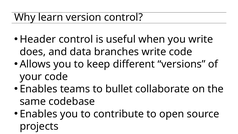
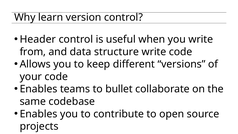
does: does -> from
branches: branches -> structure
